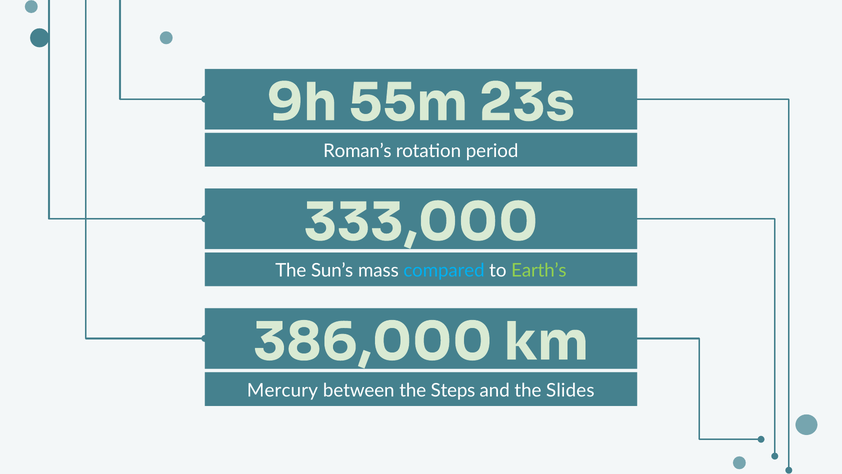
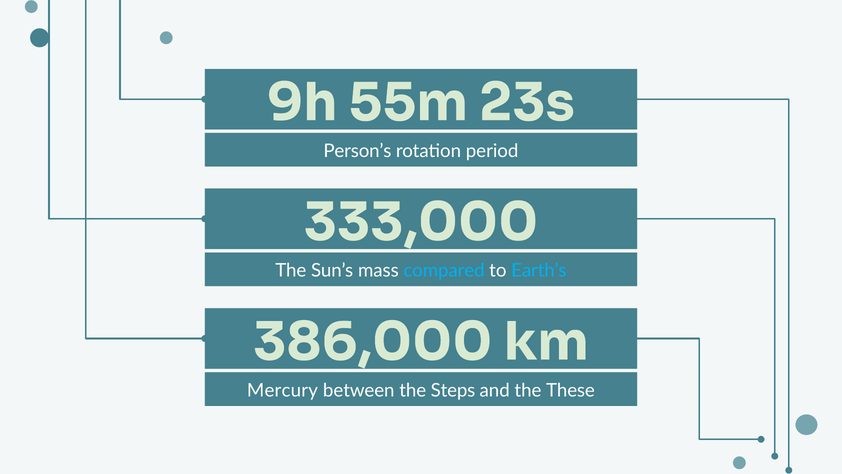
Roman’s: Roman’s -> Person’s
Earth’s colour: light green -> light blue
Slides: Slides -> These
